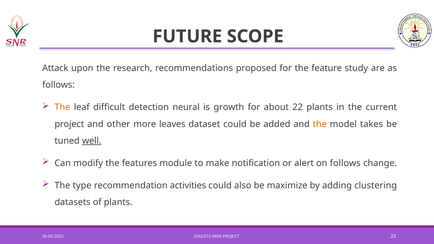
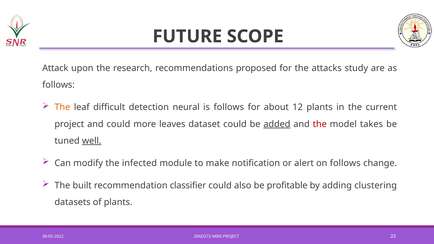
feature: feature -> attacks
is growth: growth -> follows
22: 22 -> 12
and other: other -> could
added underline: none -> present
the at (320, 124) colour: orange -> red
features: features -> infected
type: type -> built
activities: activities -> classifier
maximize: maximize -> profitable
